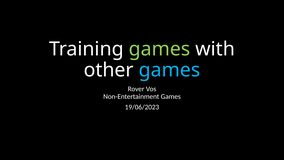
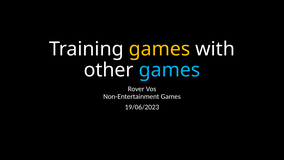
games at (160, 49) colour: light green -> yellow
